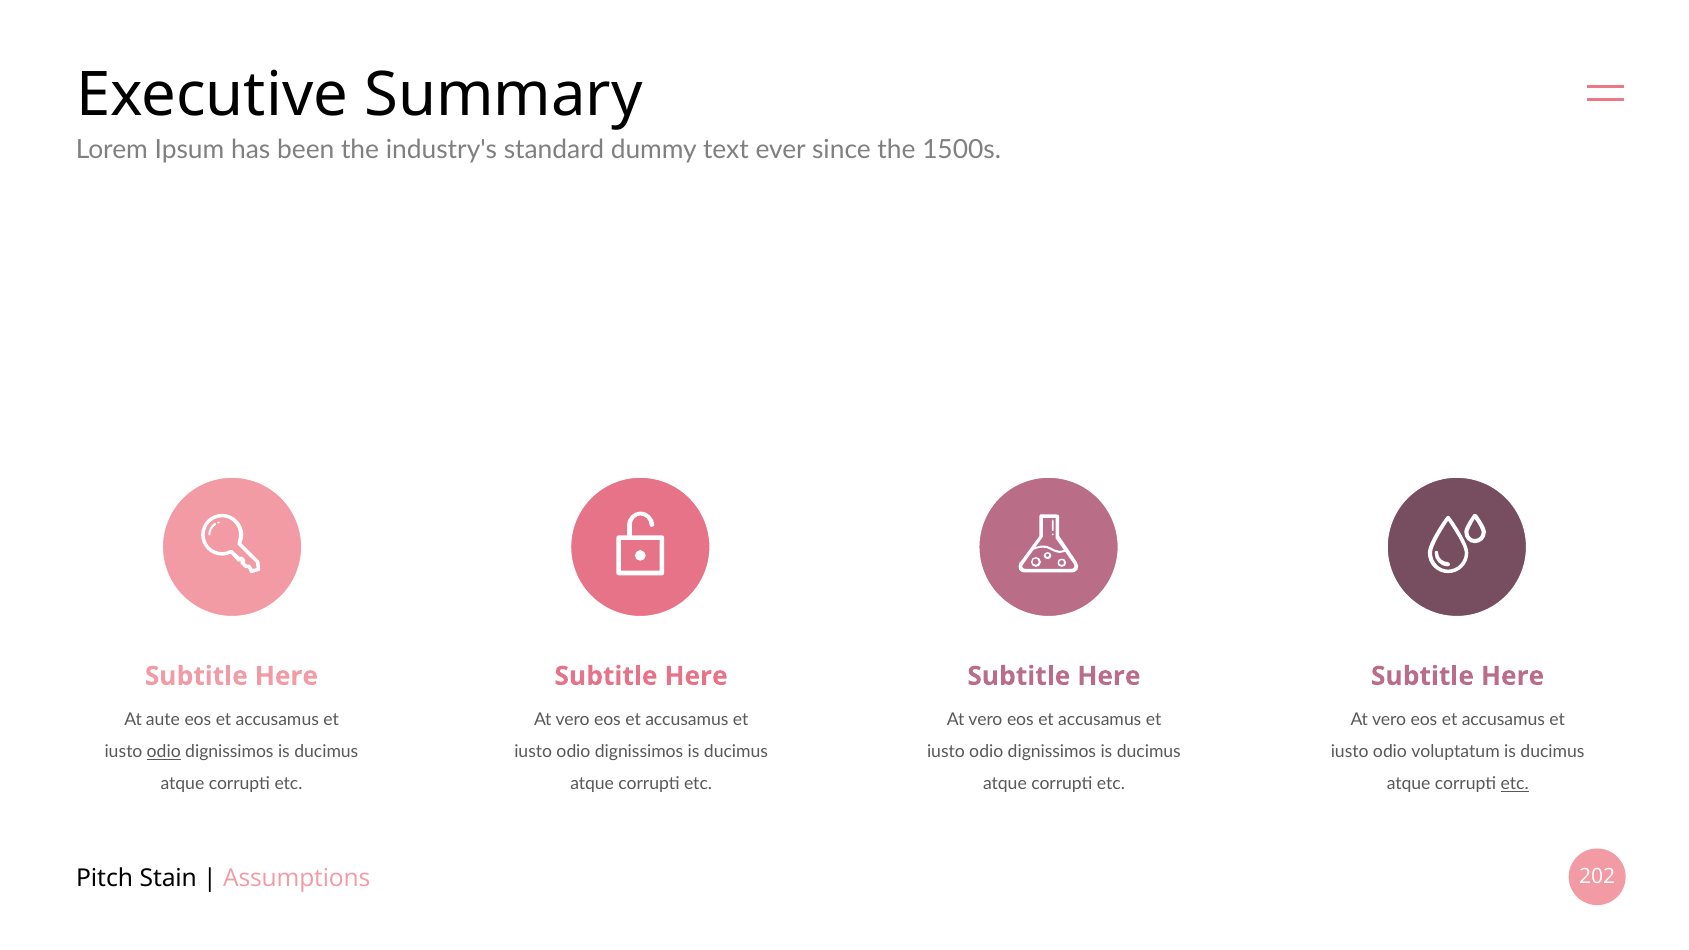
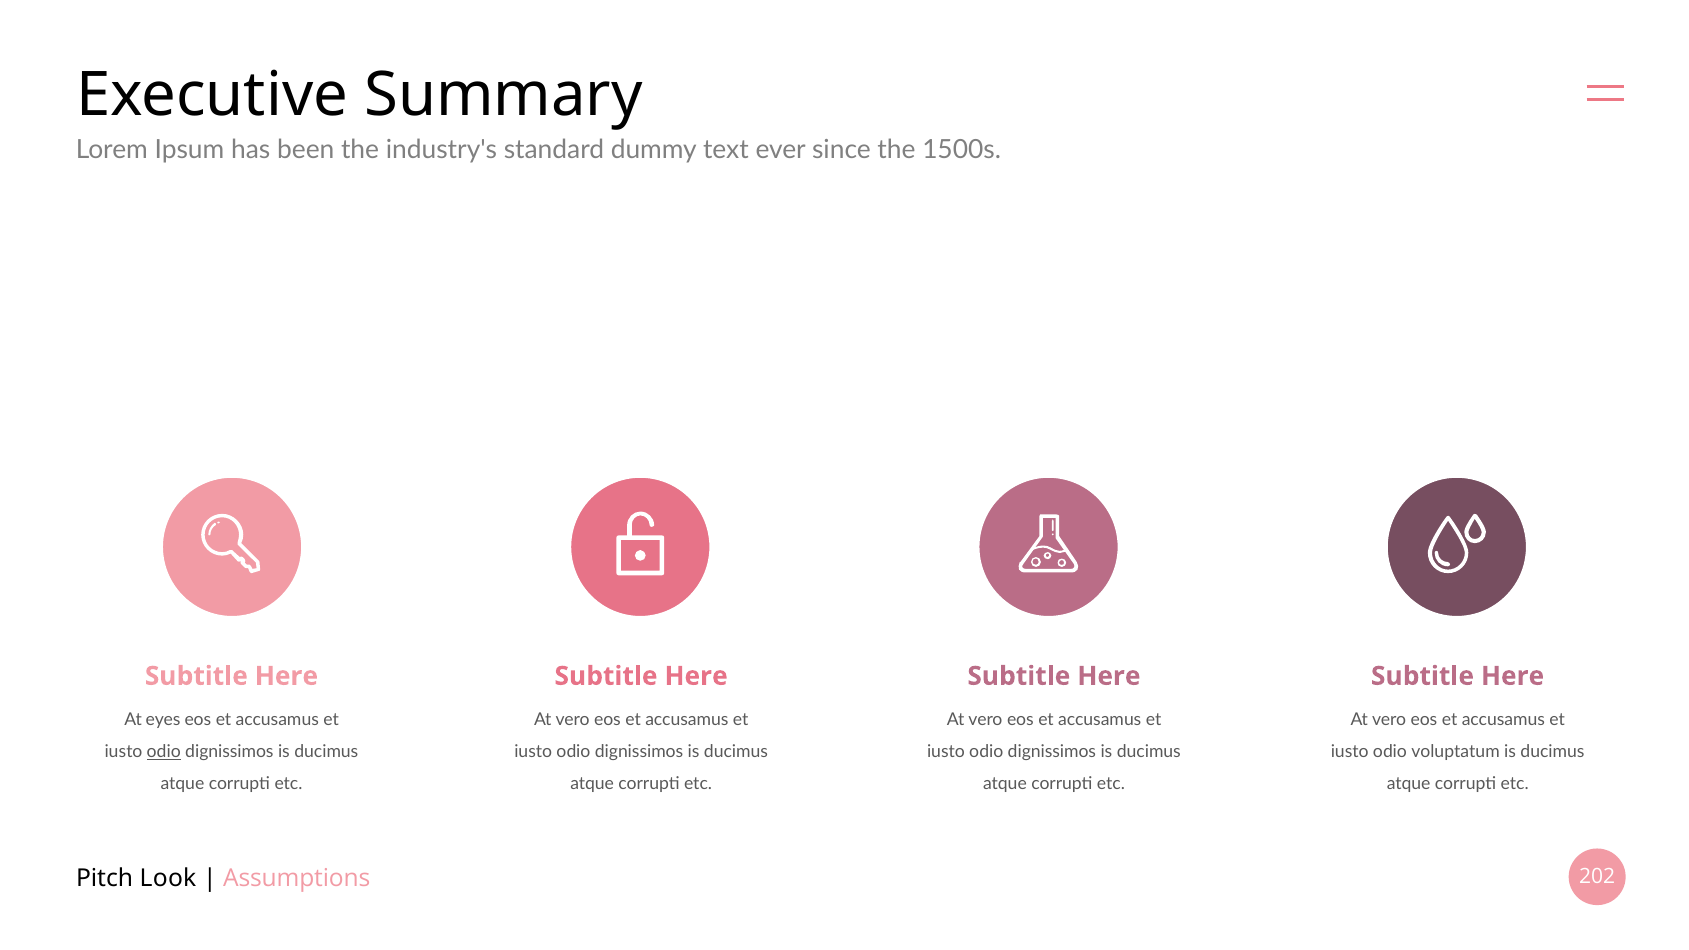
aute: aute -> eyes
etc at (1515, 784) underline: present -> none
Stain: Stain -> Look
